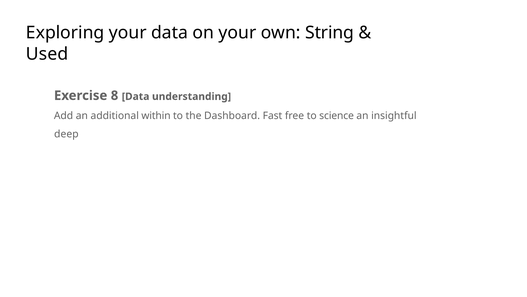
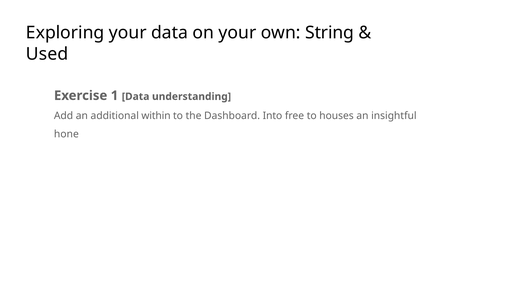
8: 8 -> 1
Fast: Fast -> Into
science: science -> houses
deep: deep -> hone
